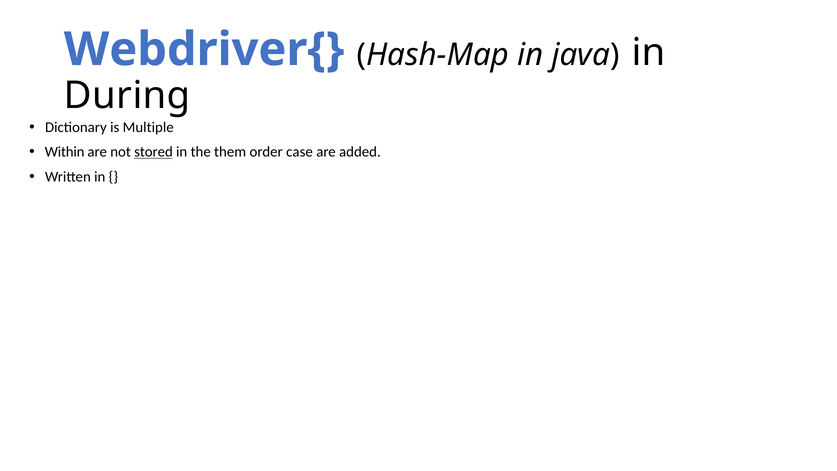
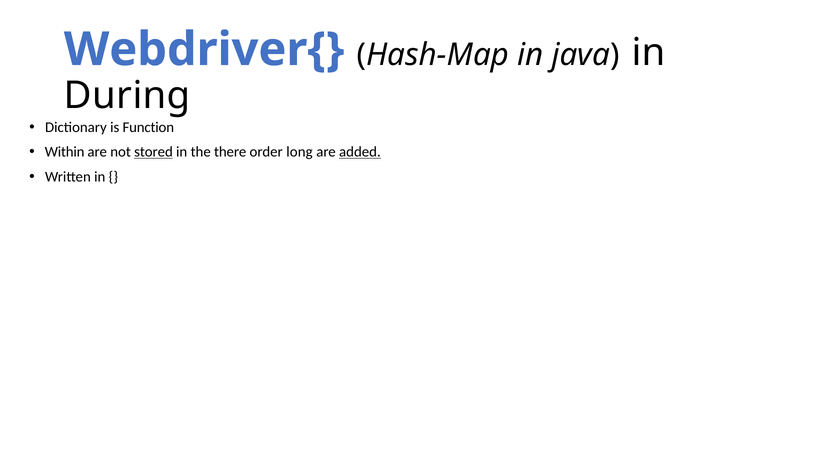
Multiple: Multiple -> Function
them: them -> there
case: case -> long
added underline: none -> present
